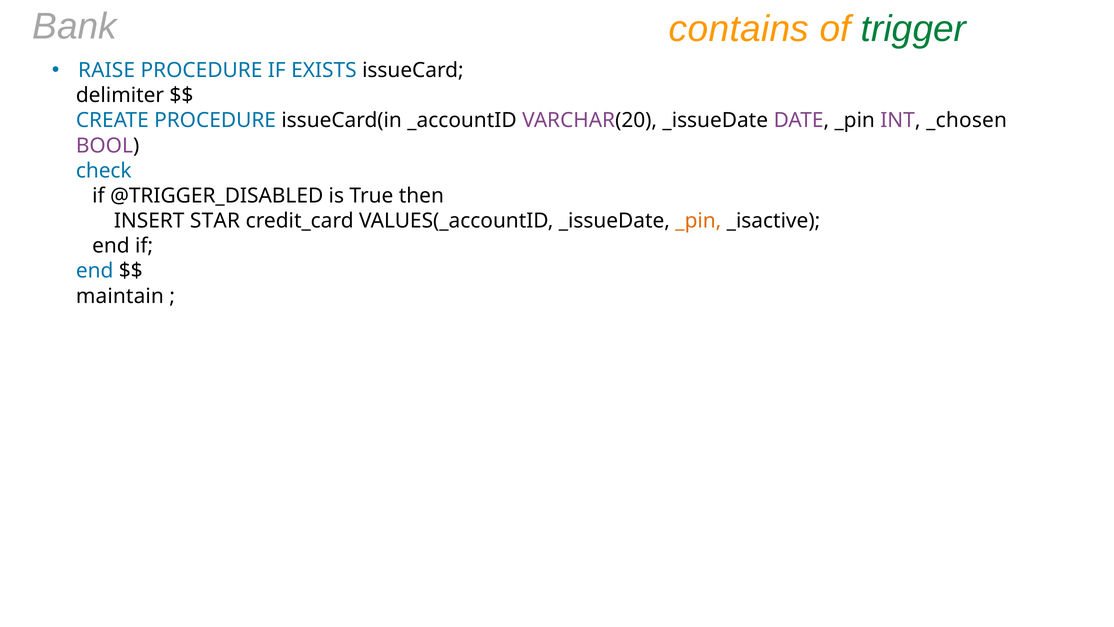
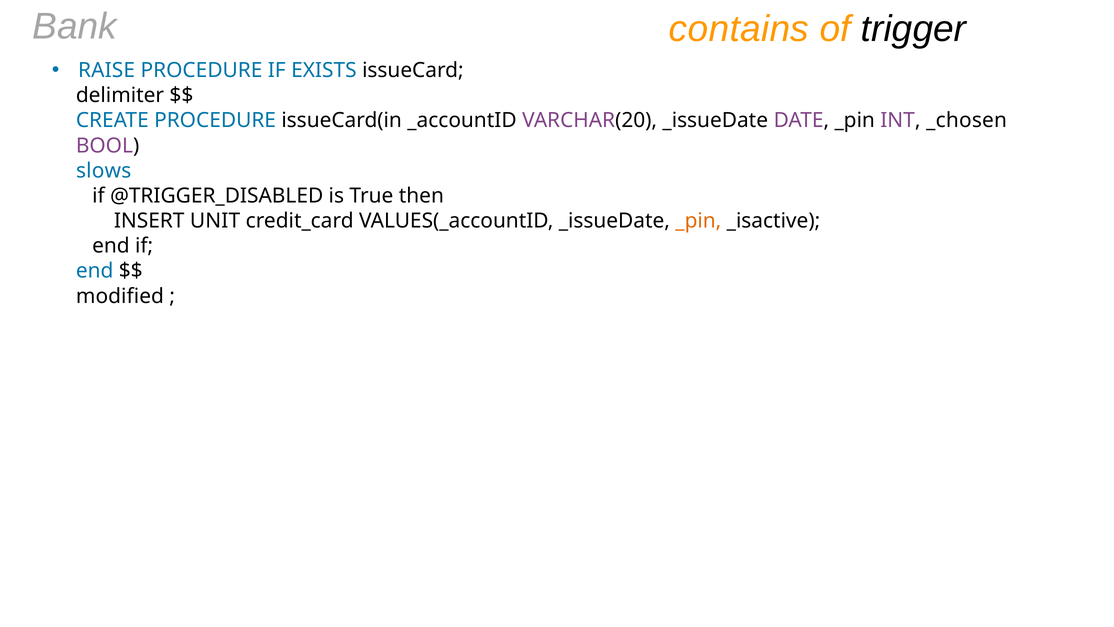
trigger colour: green -> black
check: check -> slows
STAR: STAR -> UNIT
maintain: maintain -> modified
